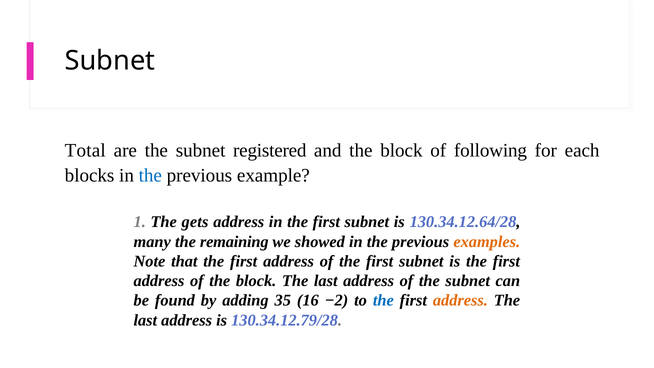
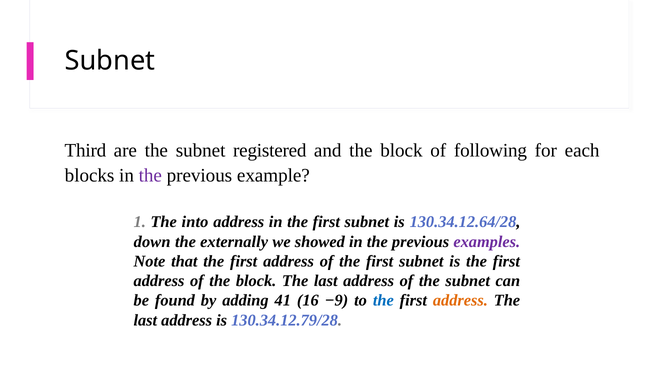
Total: Total -> Third
the at (150, 176) colour: blue -> purple
gets: gets -> into
many: many -> down
remaining: remaining -> externally
examples colour: orange -> purple
35: 35 -> 41
−2: −2 -> −9
